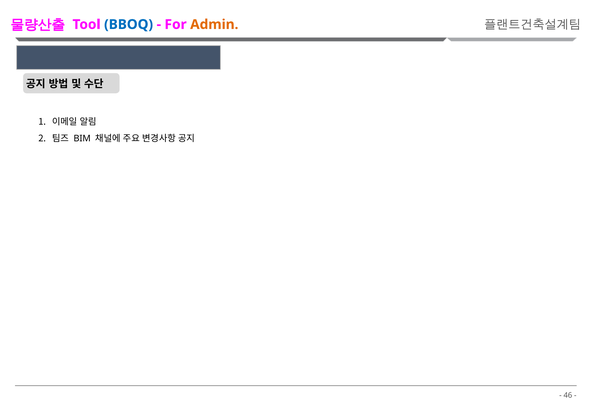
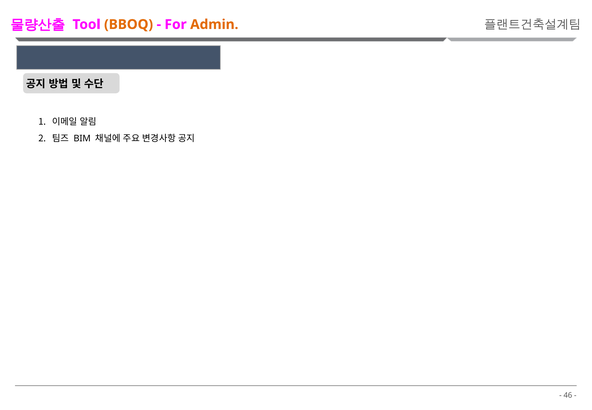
BBOQ colour: blue -> orange
